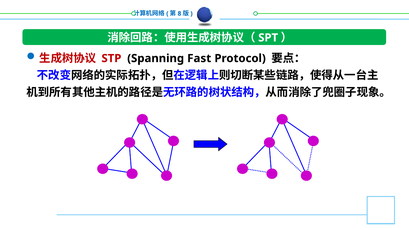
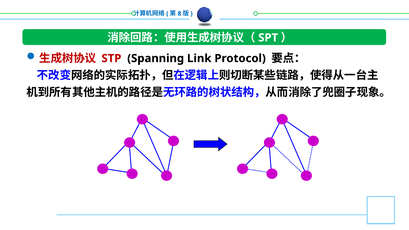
Fast: Fast -> Link
